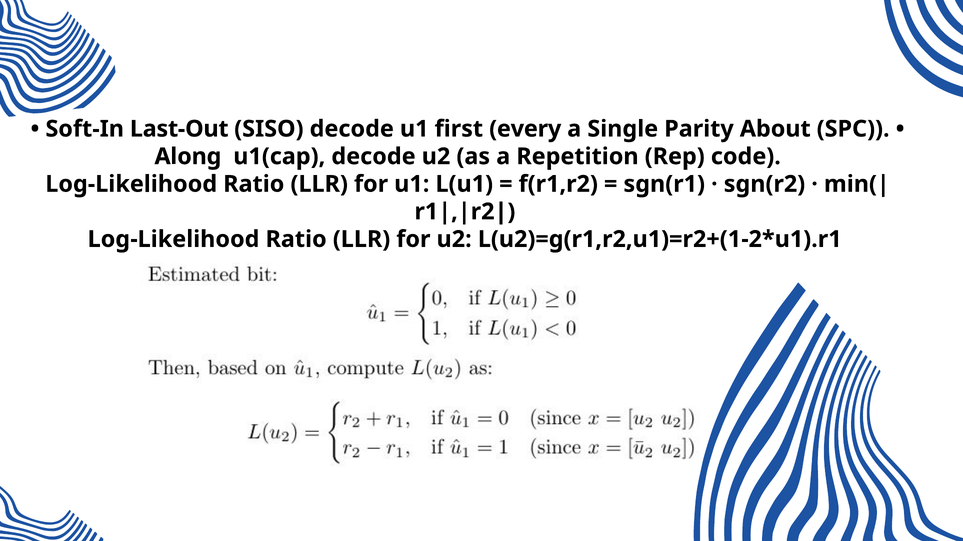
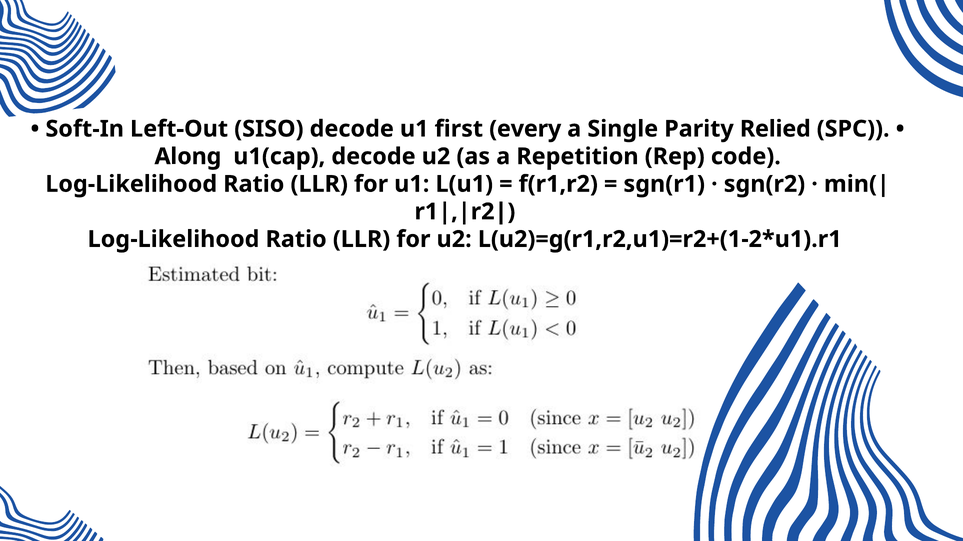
Last-Out: Last-Out -> Left-Out
About: About -> Relied
